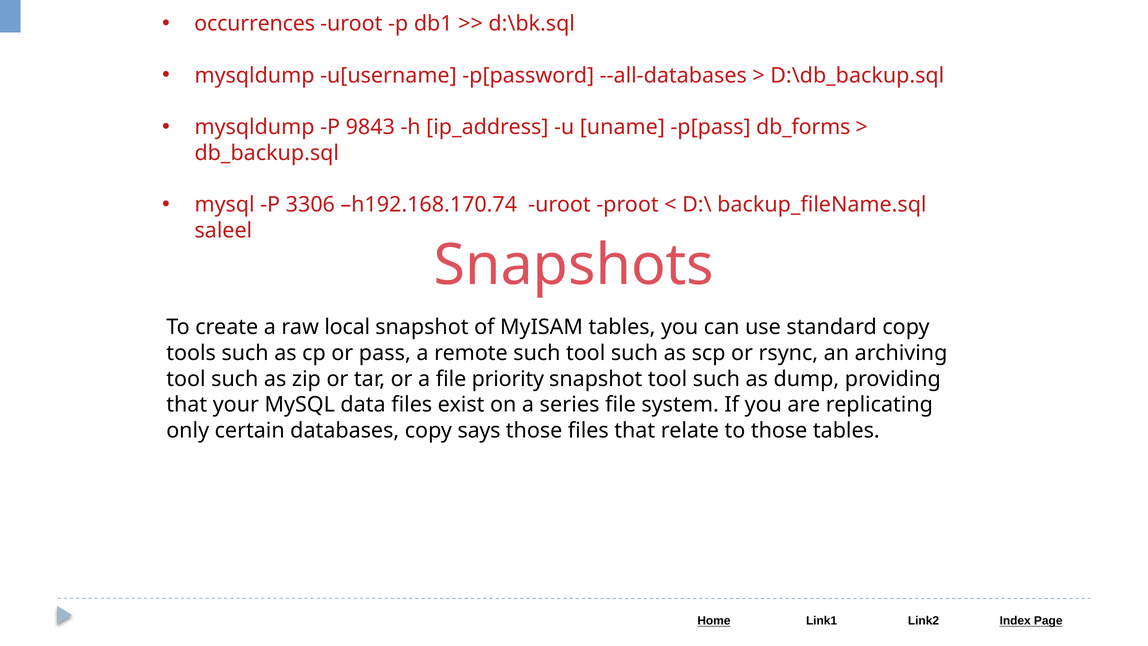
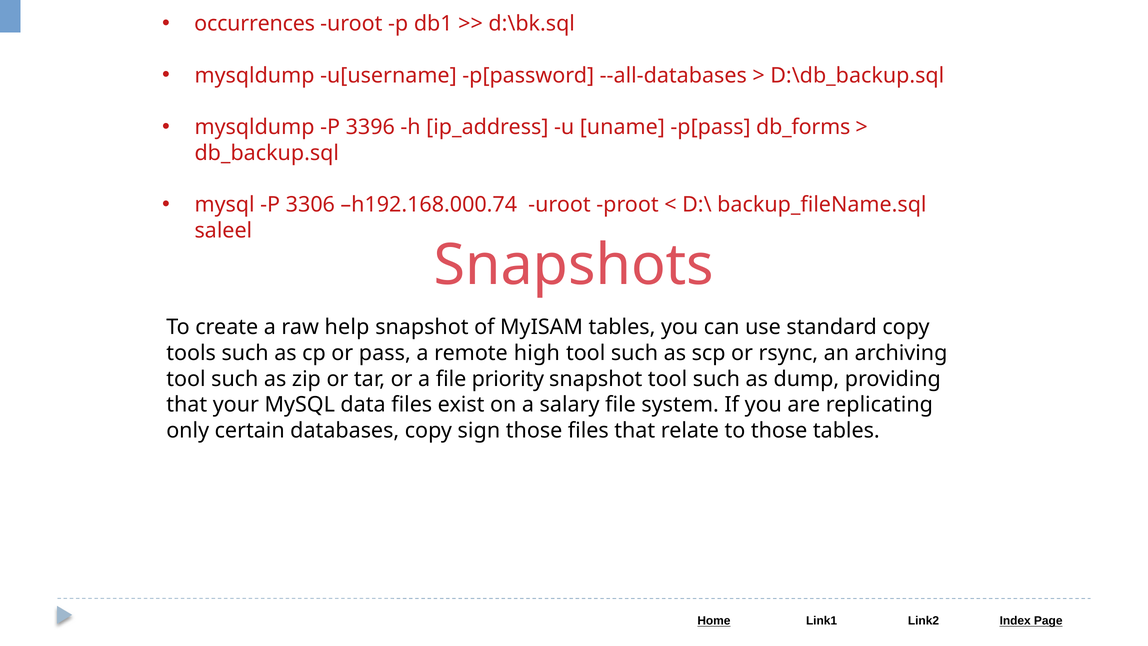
9843: 9843 -> 3396
h192.168.170.74: h192.168.170.74 -> h192.168.000.74
local: local -> help
remote such: such -> high
series: series -> salary
says: says -> sign
